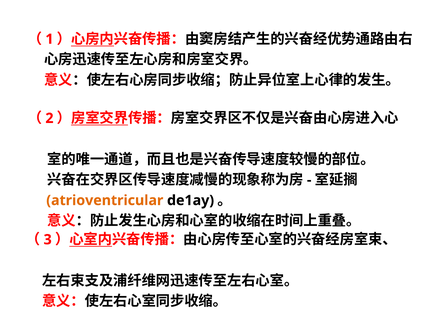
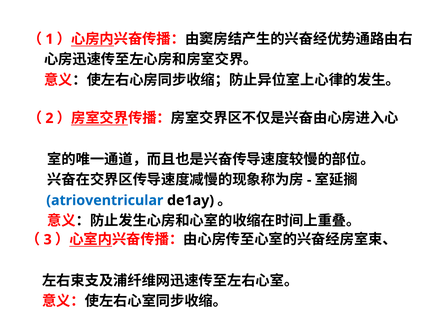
atrioventricular colour: orange -> blue
